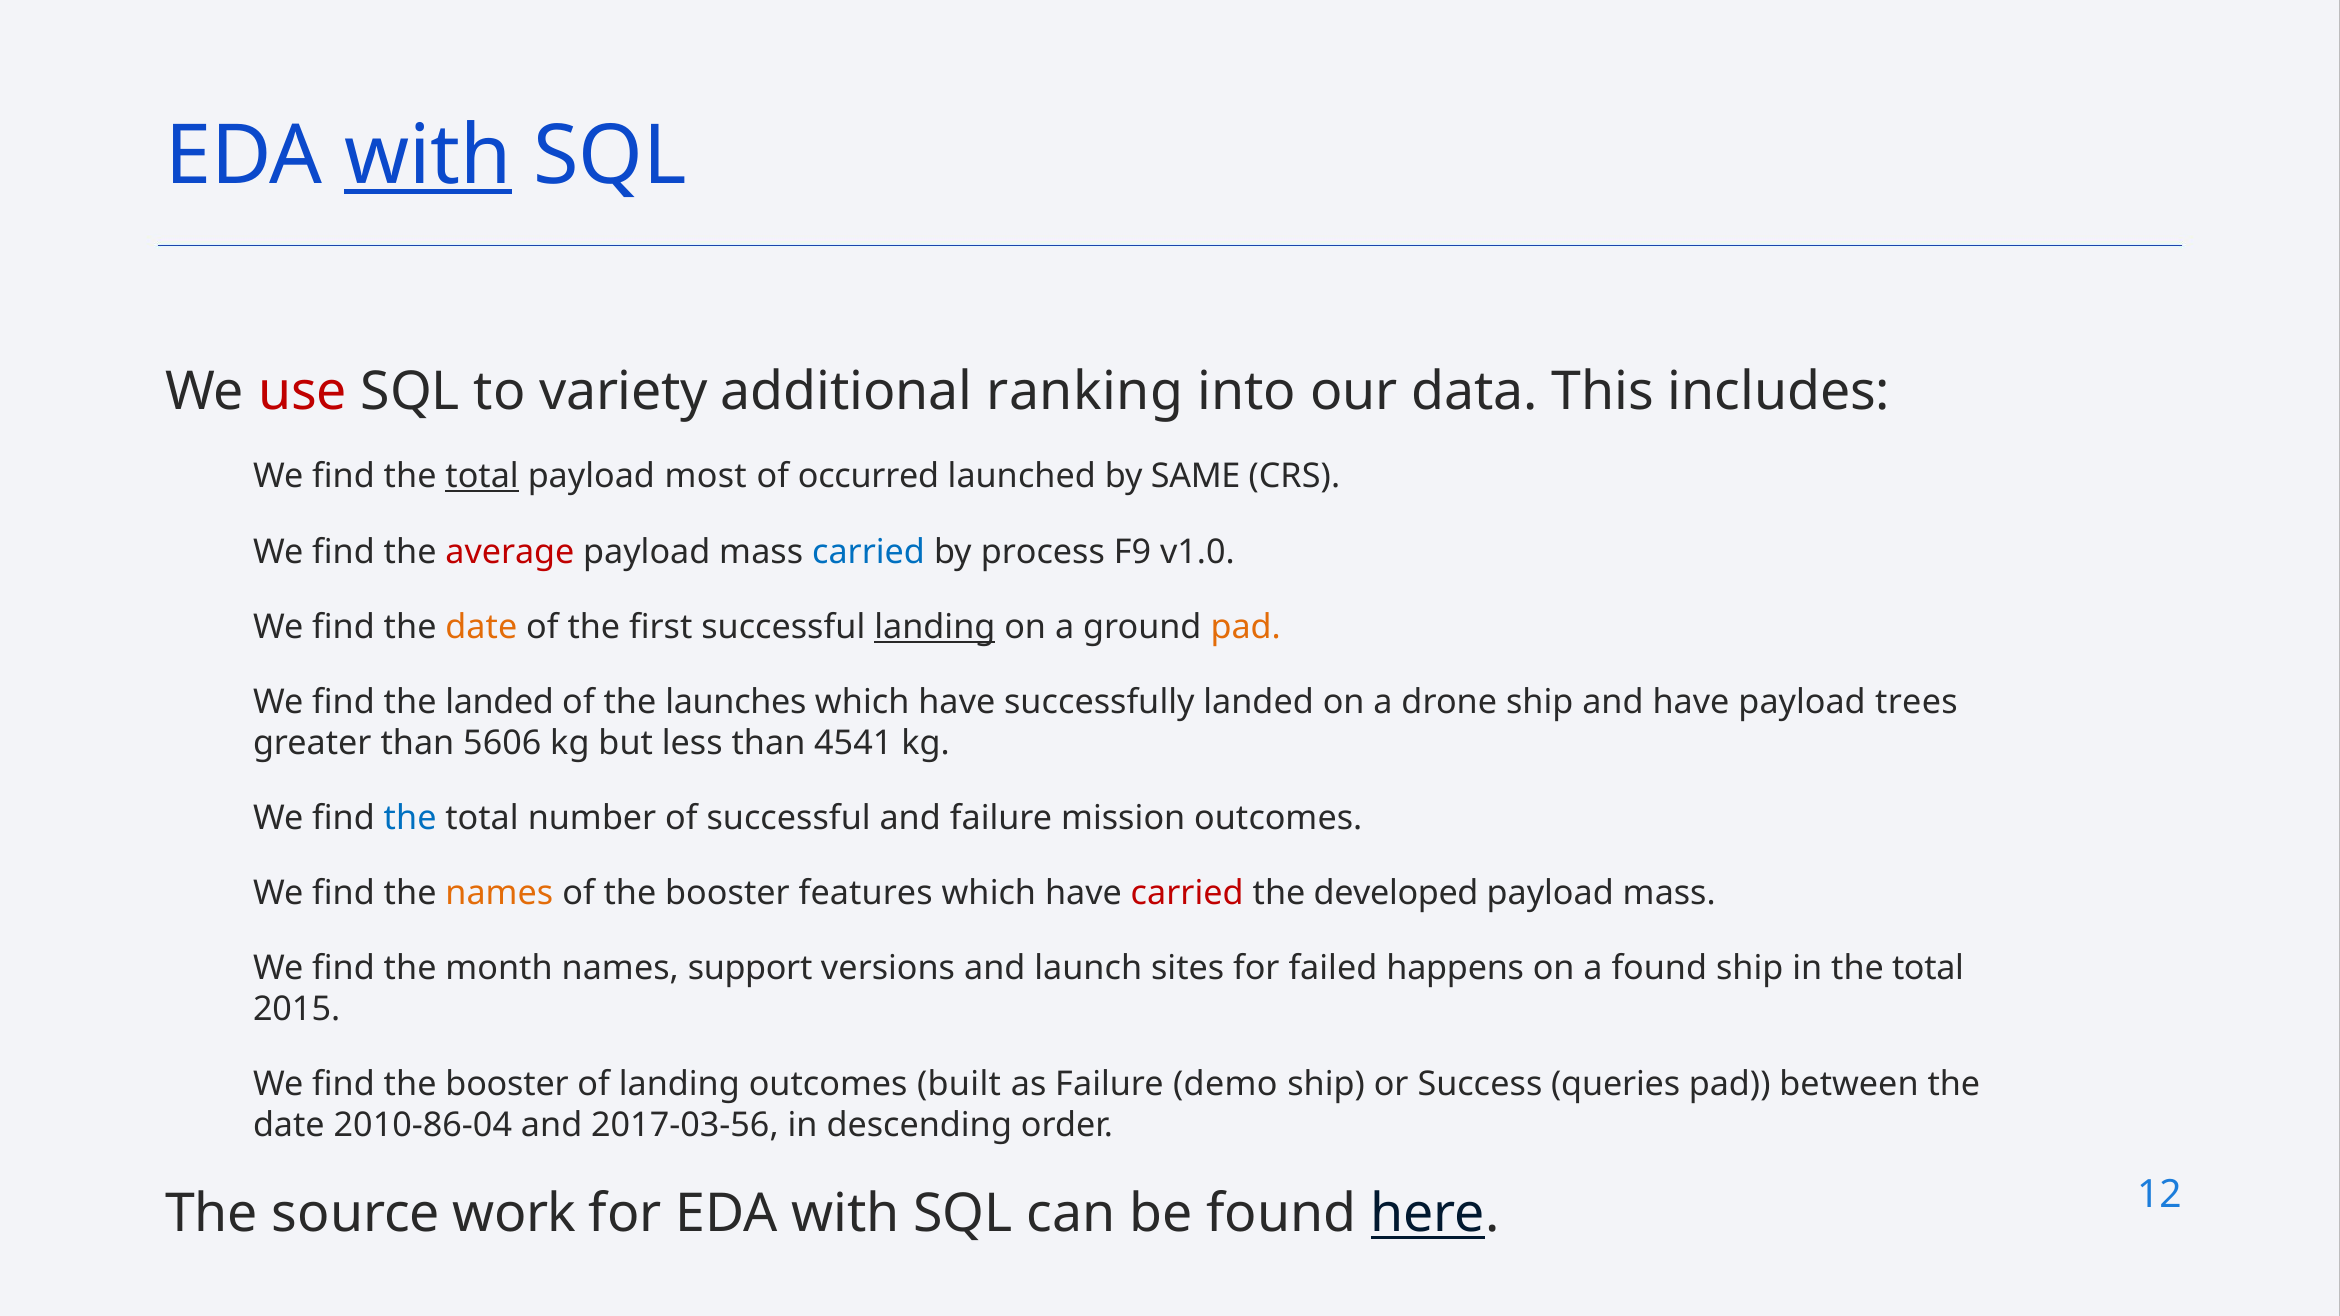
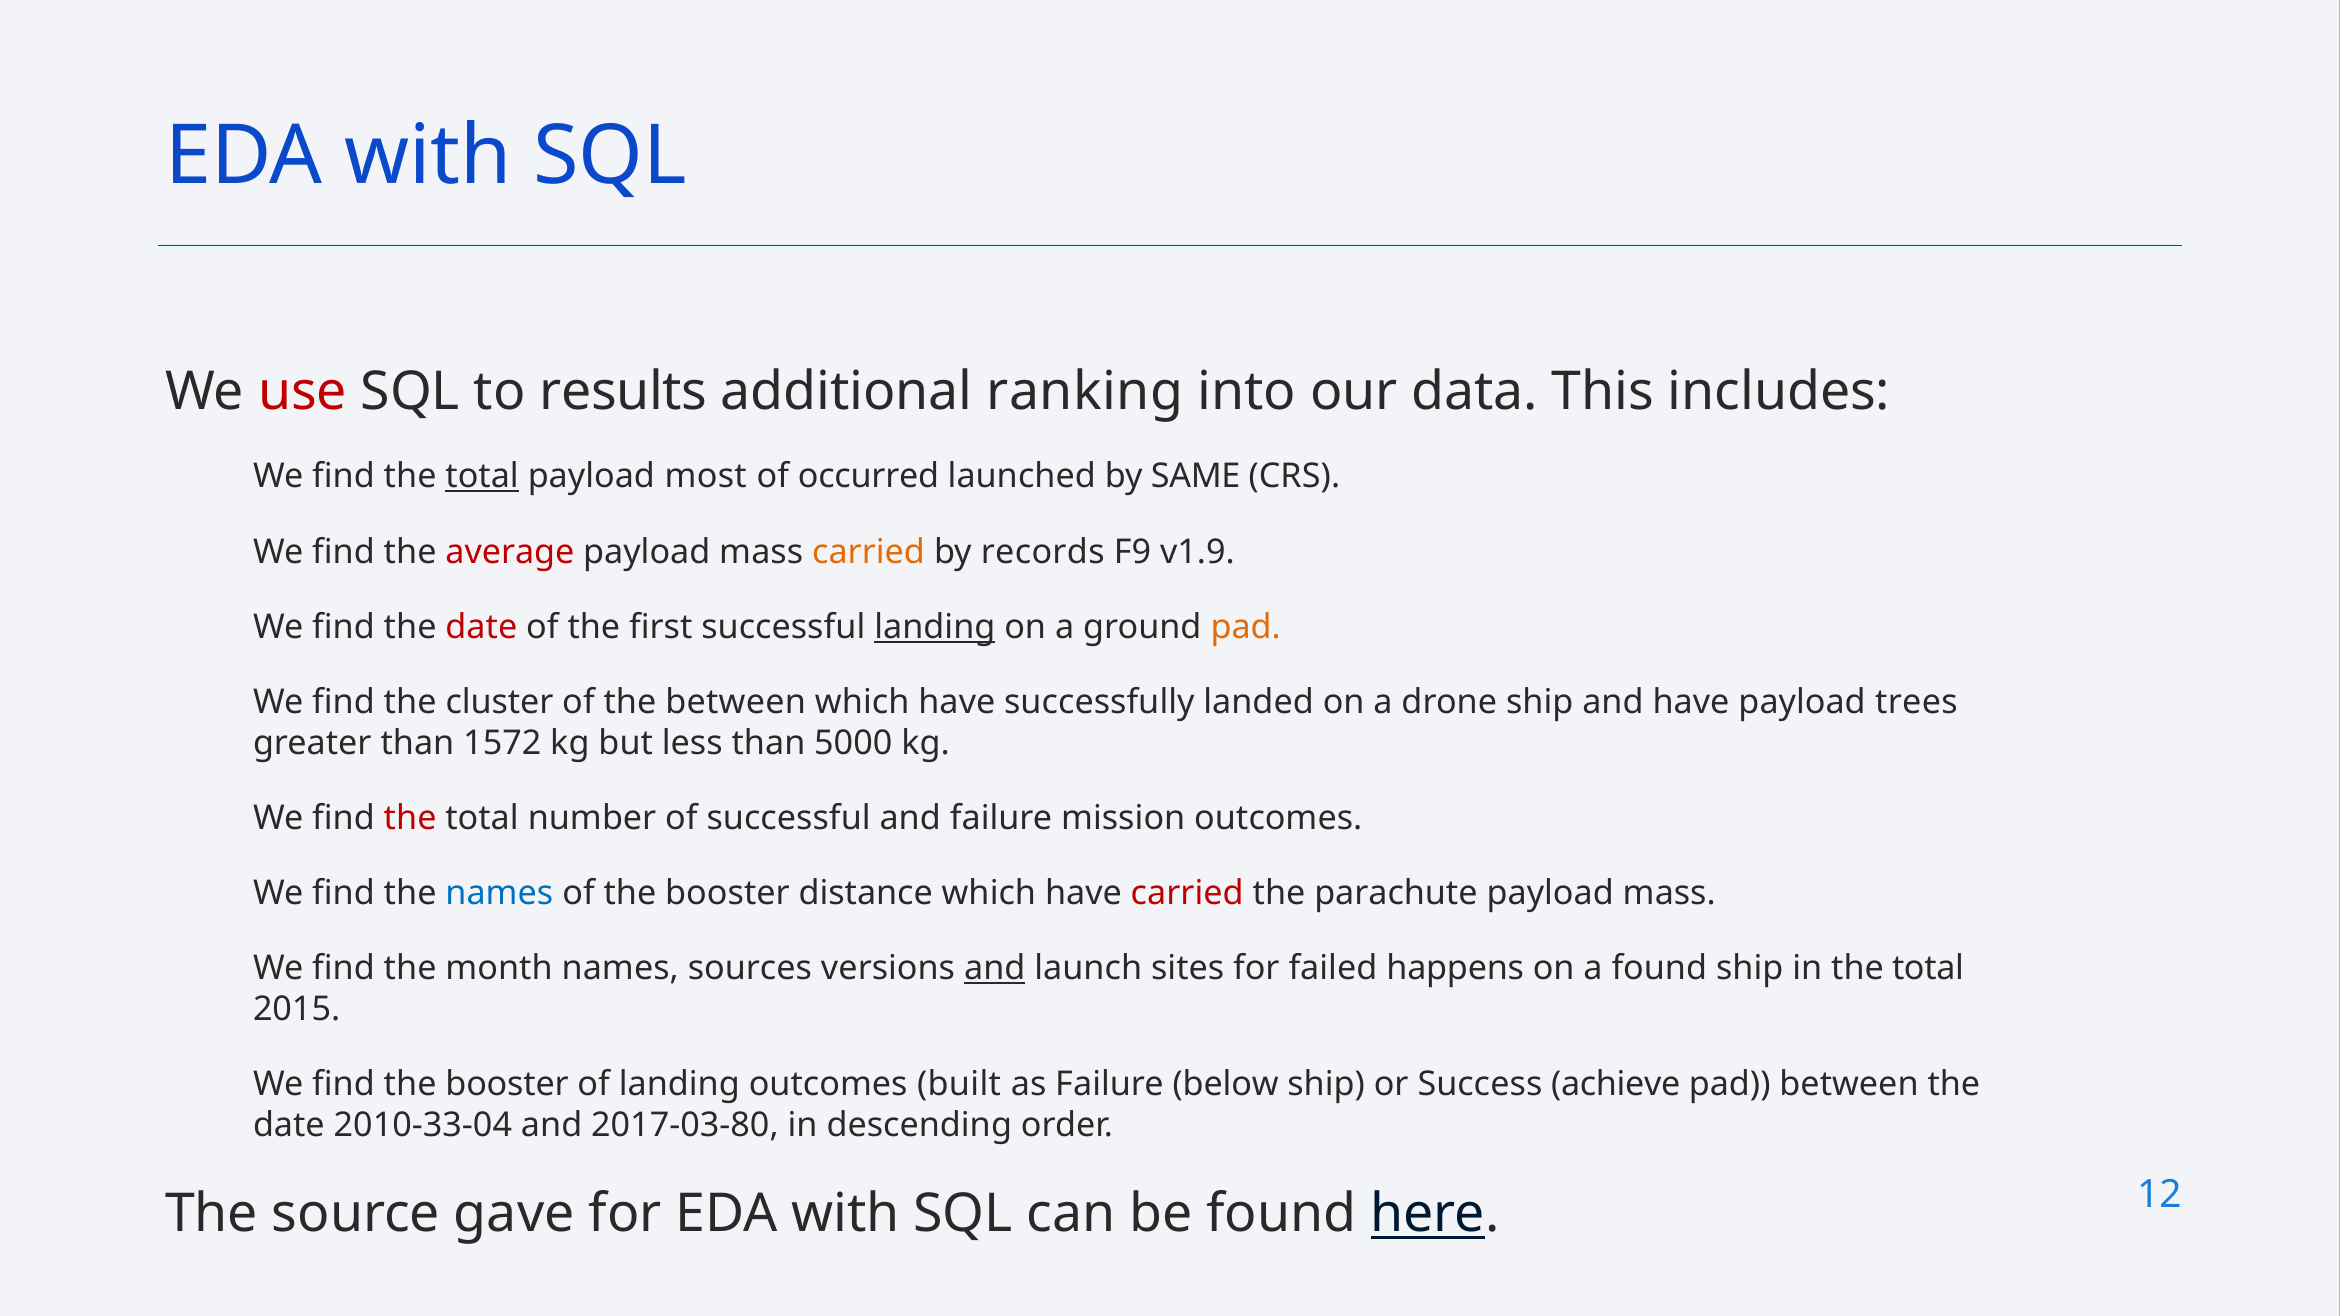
with at (428, 156) underline: present -> none
variety: variety -> results
carried at (869, 552) colour: blue -> orange
process: process -> records
v1.0: v1.0 -> v1.9
date at (481, 627) colour: orange -> red
the landed: landed -> cluster
the launches: launches -> between
5606: 5606 -> 1572
4541: 4541 -> 5000
the at (410, 818) colour: blue -> red
names at (499, 893) colour: orange -> blue
features: features -> distance
developed: developed -> parachute
support: support -> sources
and at (995, 968) underline: none -> present
demo: demo -> below
queries: queries -> achieve
2010-86-04: 2010-86-04 -> 2010-33-04
2017-03-56: 2017-03-56 -> 2017-03-80
work: work -> gave
